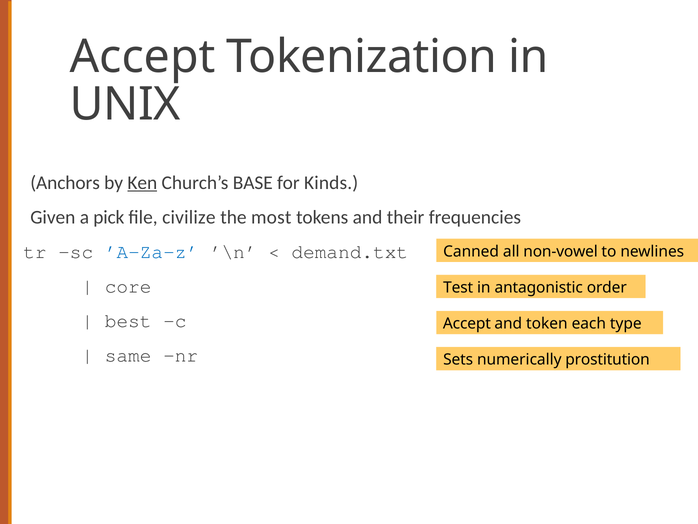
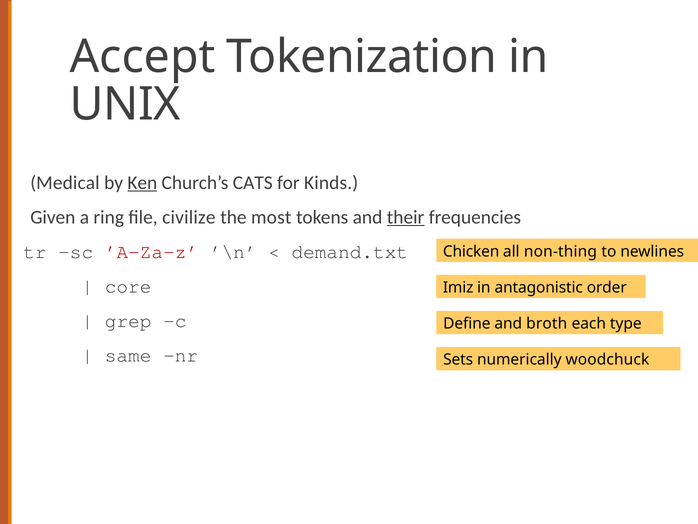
Anchors: Anchors -> Medical
BASE: BASE -> CATS
pick: pick -> ring
their underline: none -> present
’A-Za-z colour: blue -> red
Canned: Canned -> Chicken
non-vowel: non-vowel -> non-thing
Test: Test -> Imiz
best: best -> grep
Accept at (467, 323): Accept -> Define
token: token -> broth
prostitution: prostitution -> woodchuck
